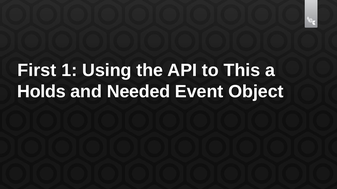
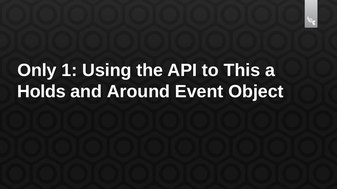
First: First -> Only
Needed: Needed -> Around
